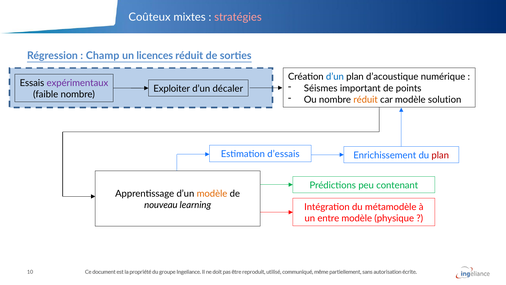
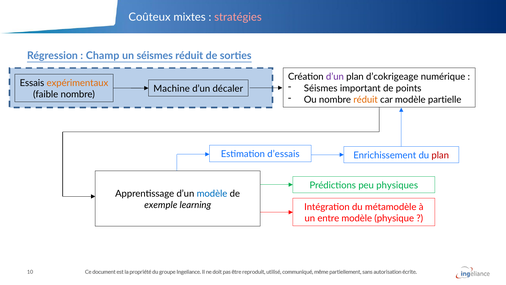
un licences: licences -> séismes
d’un at (335, 77) colour: blue -> purple
d’acoustique: d’acoustique -> d’cokrigeage
expérimentaux colour: purple -> orange
Exploiter: Exploiter -> Machine
solution: solution -> partielle
contenant: contenant -> physiques
modèle at (212, 193) colour: orange -> blue
nouveau: nouveau -> exemple
